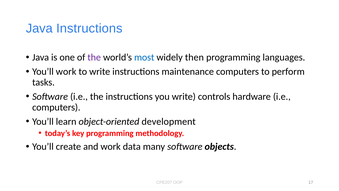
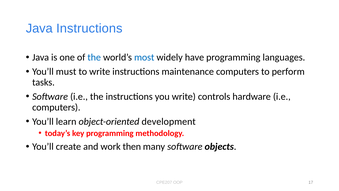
the at (94, 57) colour: purple -> blue
then: then -> have
You’ll work: work -> must
data: data -> then
